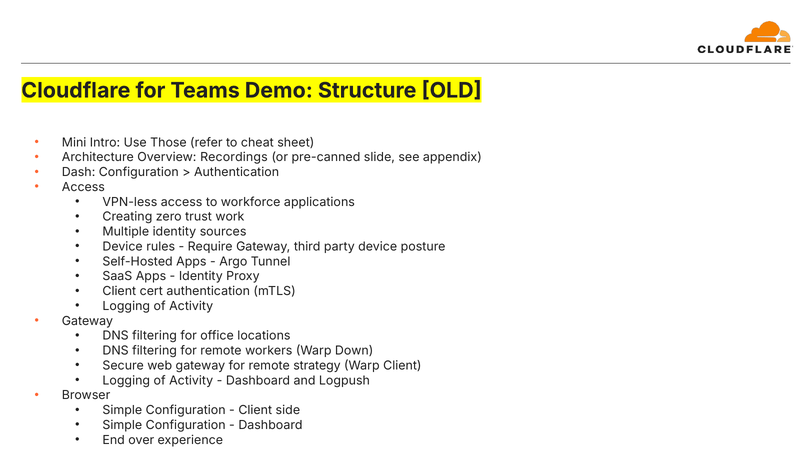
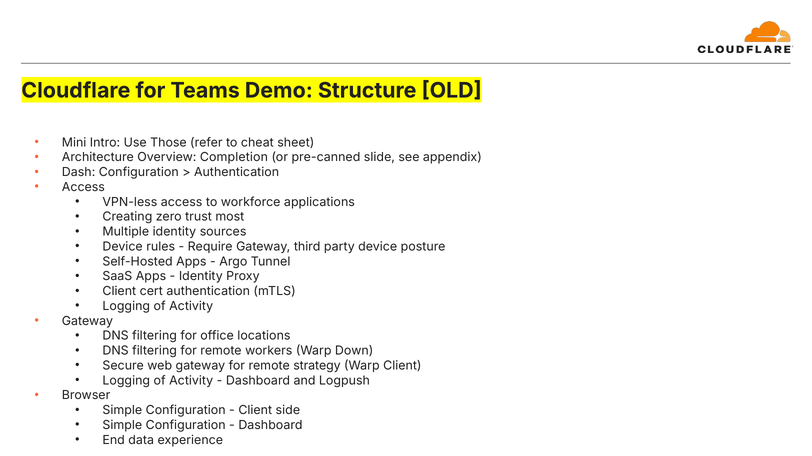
Recordings: Recordings -> Completion
work: work -> most
over: over -> data
